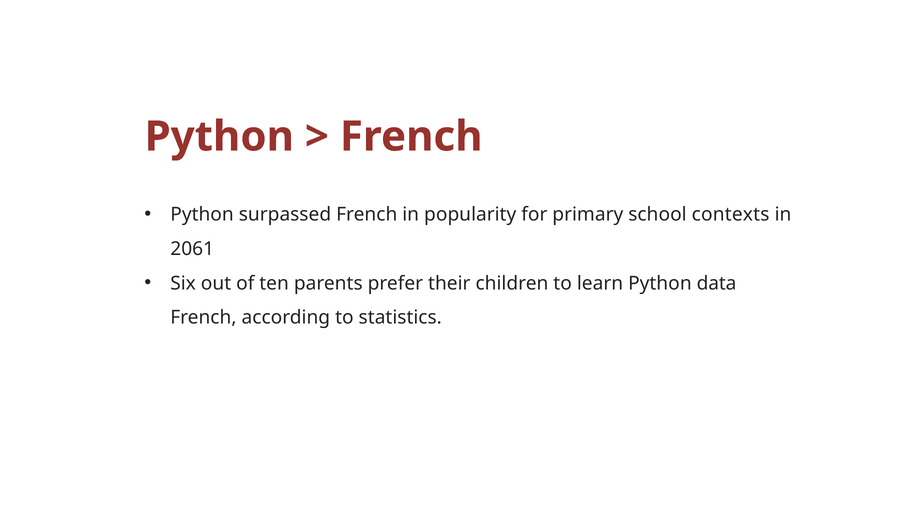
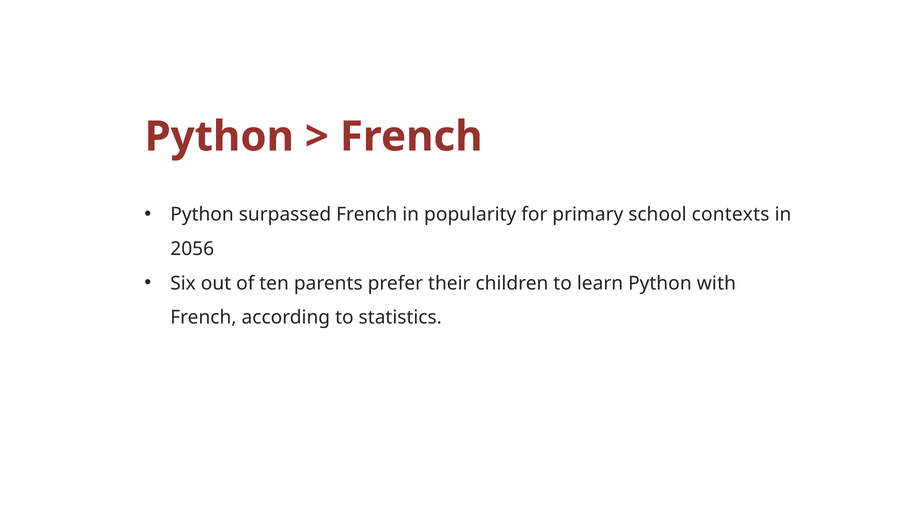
2061: 2061 -> 2056
data: data -> with
